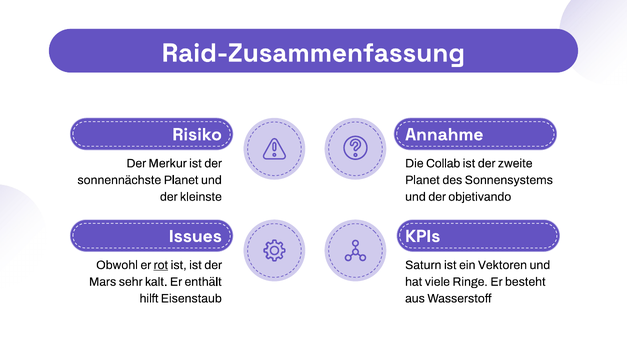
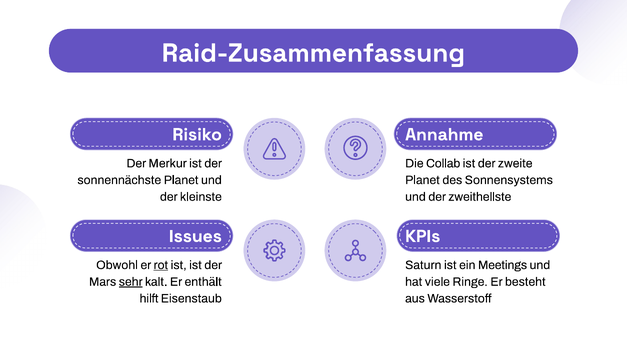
objetivando: objetivando -> zweithellste
Vektoren: Vektoren -> Meetings
sehr underline: none -> present
